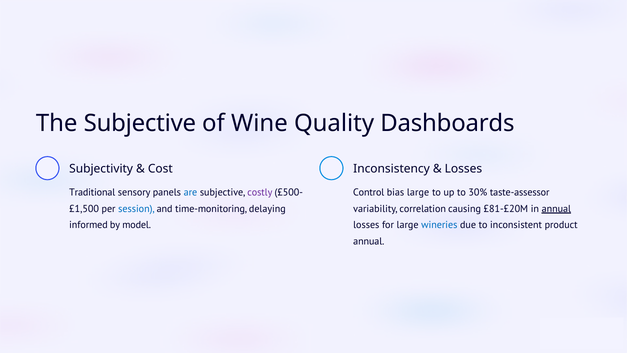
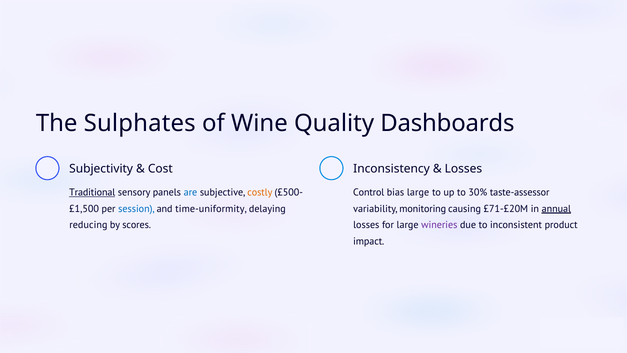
The Subjective: Subjective -> Sulphates
Traditional underline: none -> present
costly colour: purple -> orange
time-monitoring: time-monitoring -> time-uniformity
correlation: correlation -> monitoring
£81-£20M: £81-£20M -> £71-£20M
informed: informed -> reducing
model: model -> scores
wineries colour: blue -> purple
annual at (369, 241): annual -> impact
